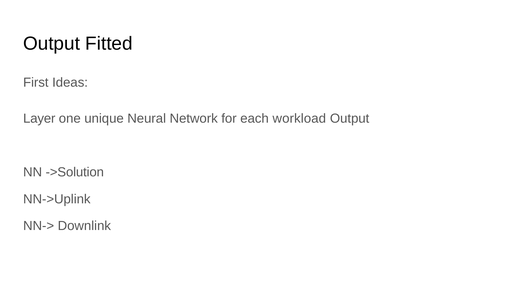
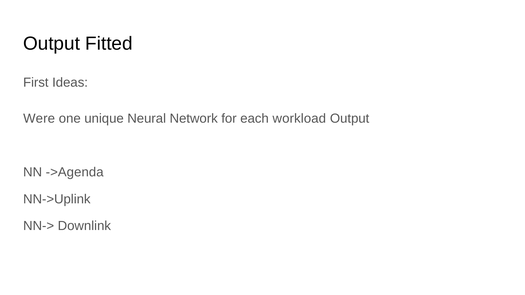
Layer: Layer -> Were
->Solution: ->Solution -> ->Agenda
